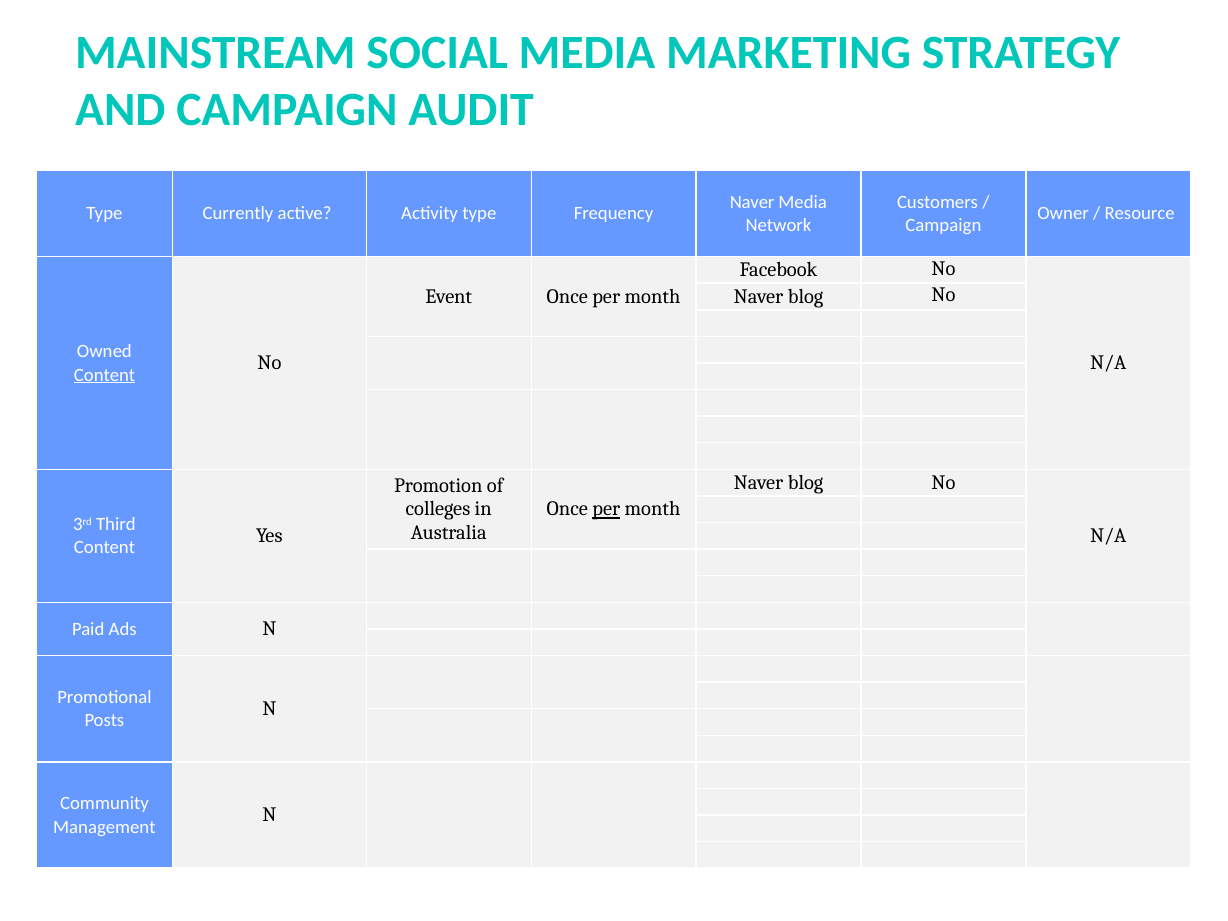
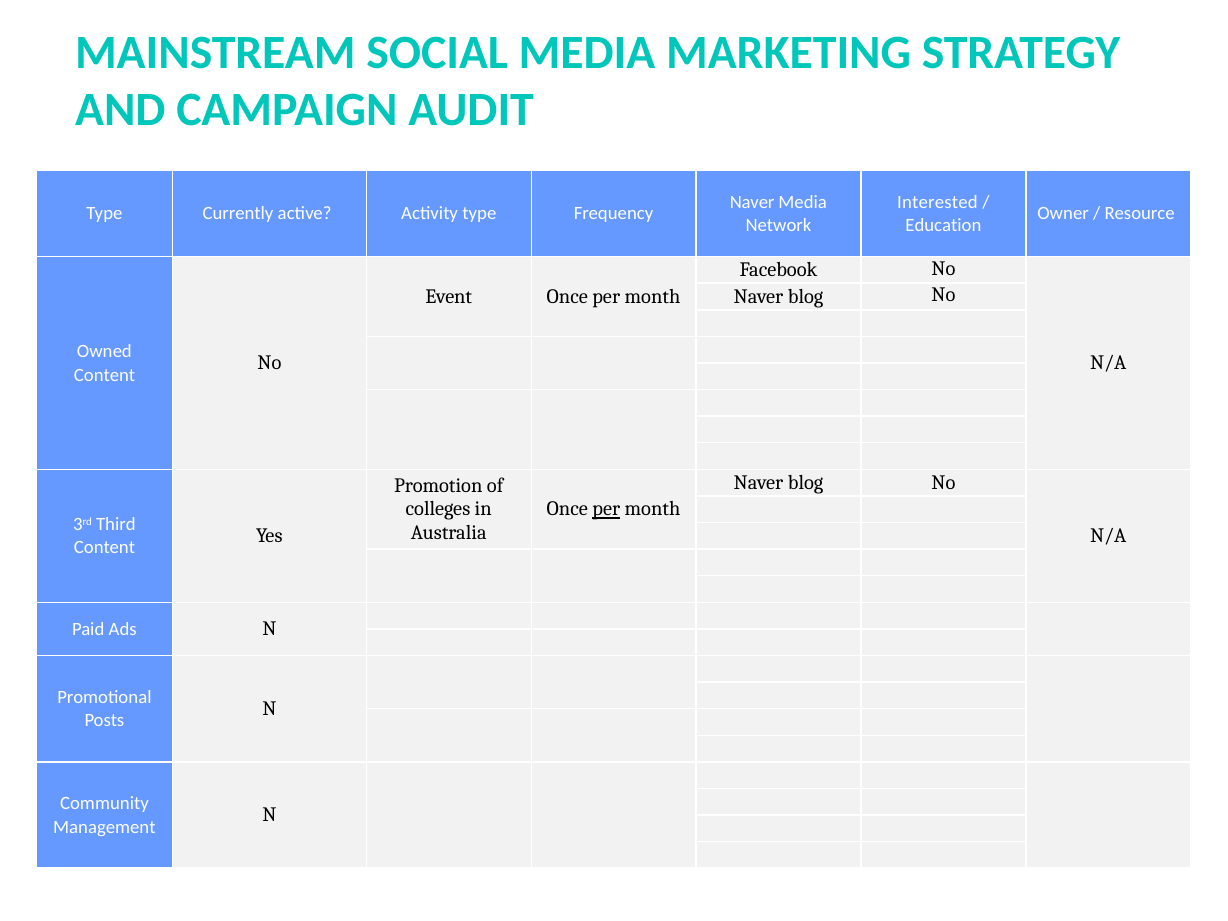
Customers: Customers -> Interested
Campaign at (943, 225): Campaign -> Education
Content at (105, 375) underline: present -> none
